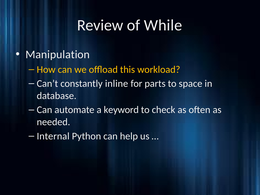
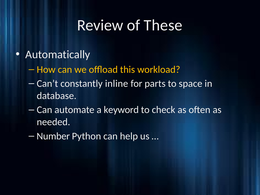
While: While -> These
Manipulation: Manipulation -> Automatically
Internal: Internal -> Number
